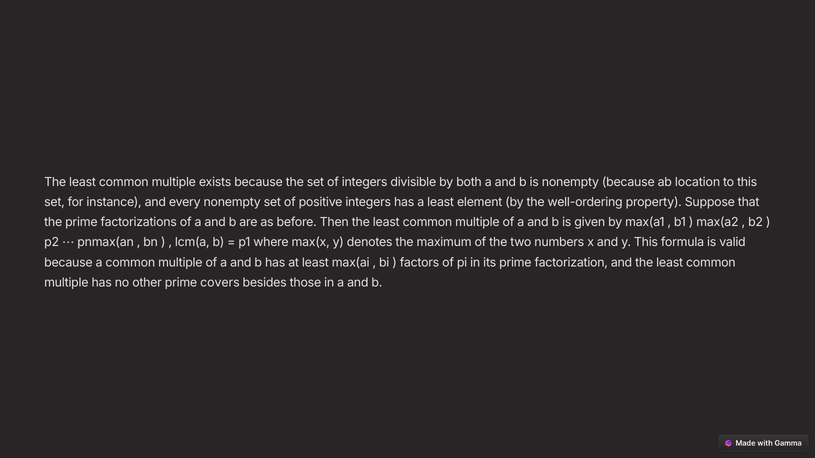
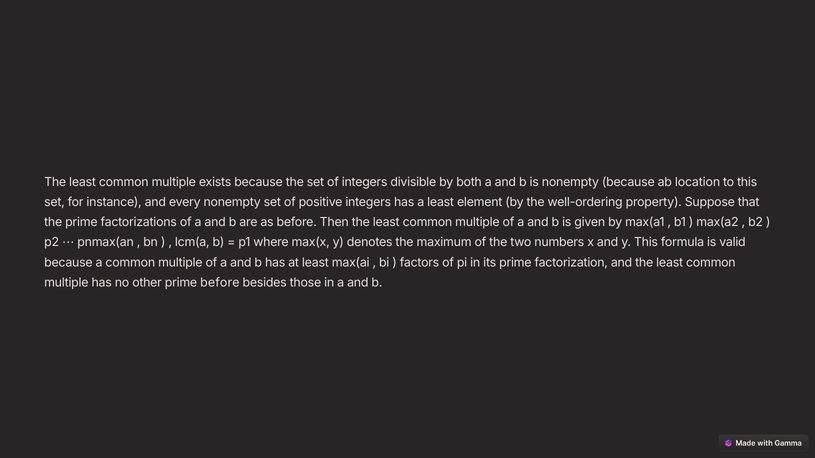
prime covers: covers -> before
